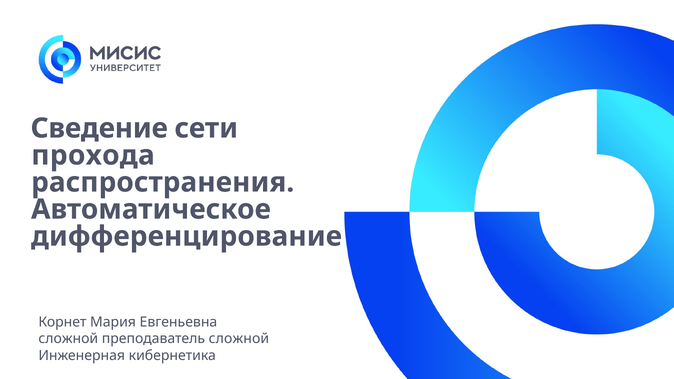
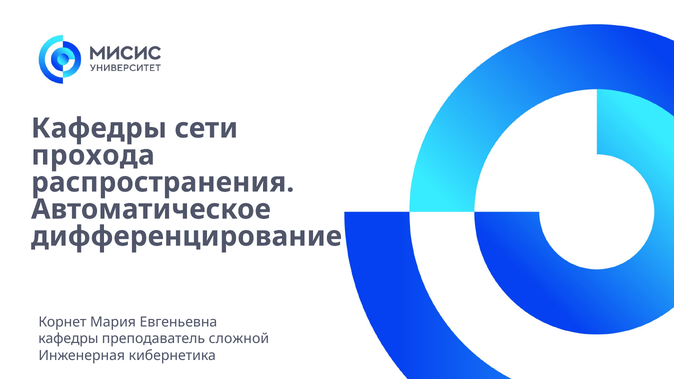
Сведение at (99, 128): Сведение -> Кафедры
сложной at (68, 339): сложной -> кафедры
